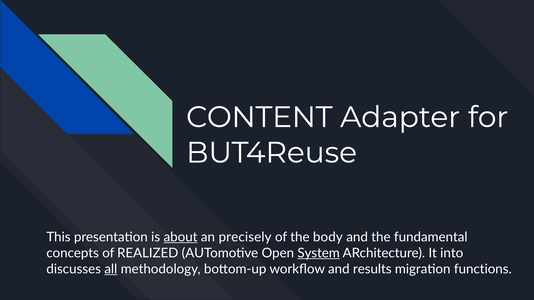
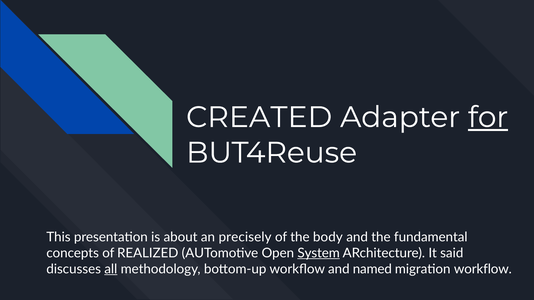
CONTENT: CONTENT -> CREATED
for underline: none -> present
about underline: present -> none
into: into -> said
results: results -> named
migration functions: functions -> workflow
